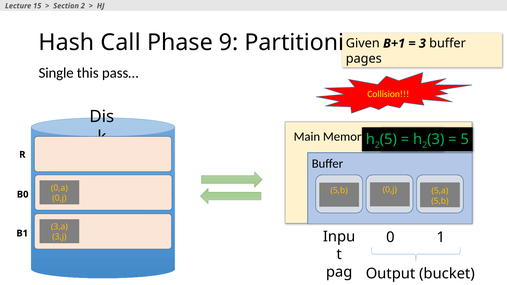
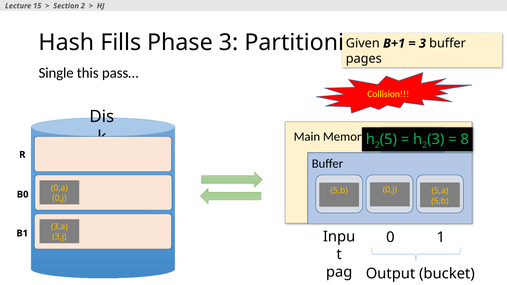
Call: Call -> Fills
Phase 9: 9 -> 3
5 at (465, 139): 5 -> 8
